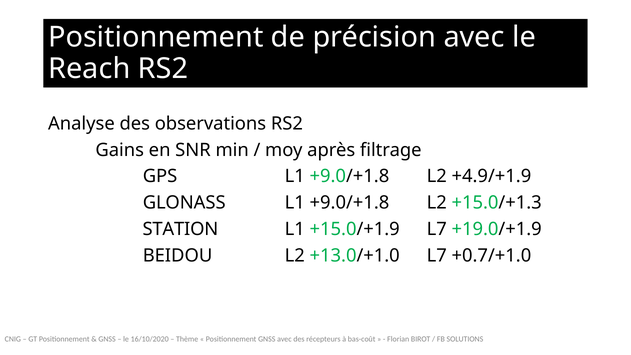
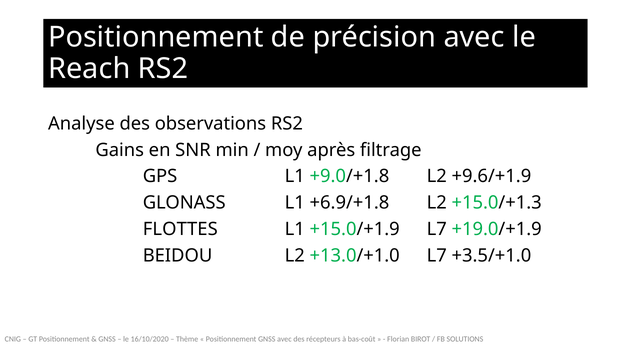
+4.9/+1.9: +4.9/+1.9 -> +9.6/+1.9
GLONASS L1 +9.0/+1.8: +9.0/+1.8 -> +6.9/+1.8
STATION: STATION -> FLOTTES
+0.7/+1.0: +0.7/+1.0 -> +3.5/+1.0
